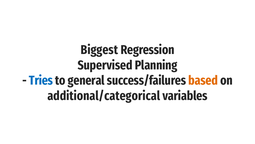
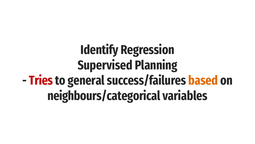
Biggest: Biggest -> Identify
Tries colour: blue -> red
additional/categorical: additional/categorical -> neighbours/categorical
